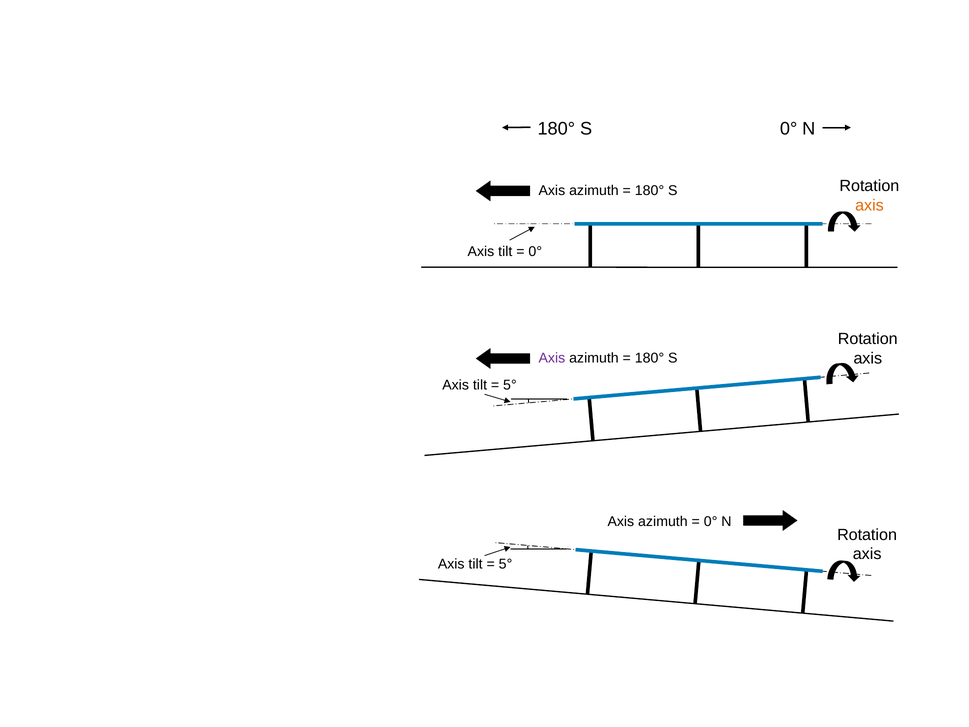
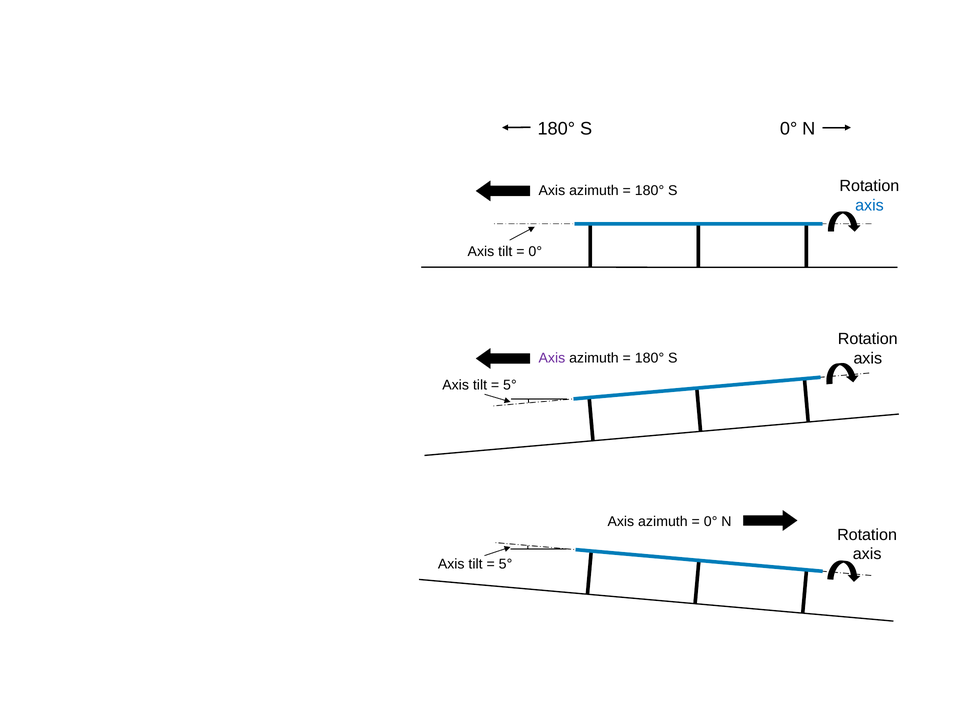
axis at (869, 205) colour: orange -> blue
